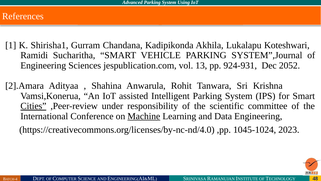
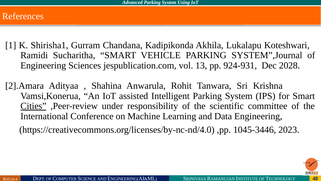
2052: 2052 -> 2028
Machine underline: present -> none
1045-1024: 1045-1024 -> 1045-3446
